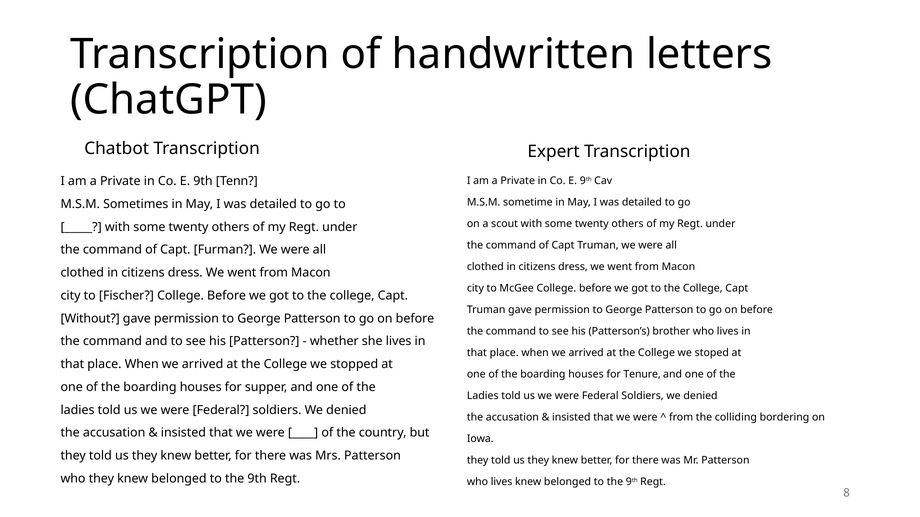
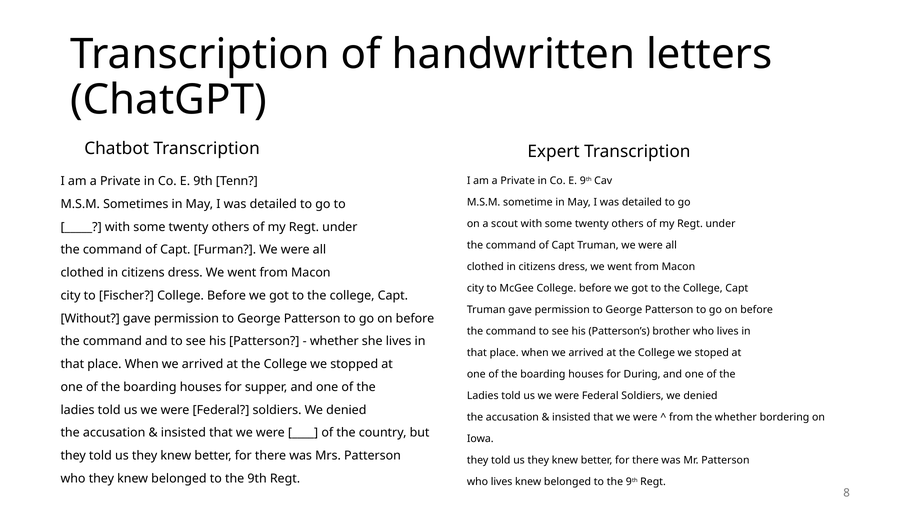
Tenure: Tenure -> During
the colliding: colliding -> whether
